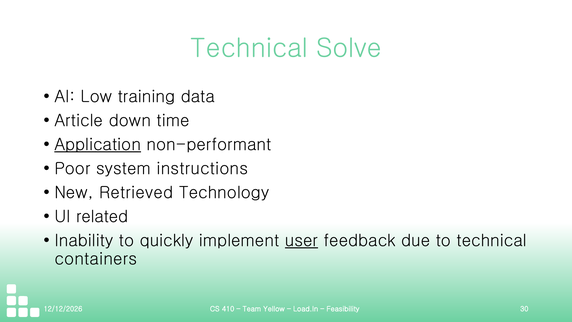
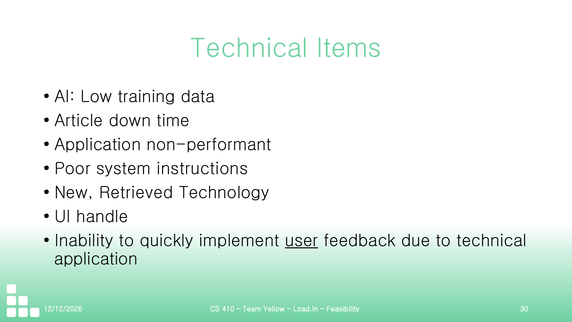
Solve: Solve -> Items
Application at (98, 145) underline: present -> none
related: related -> handle
containers at (96, 259): containers -> application
